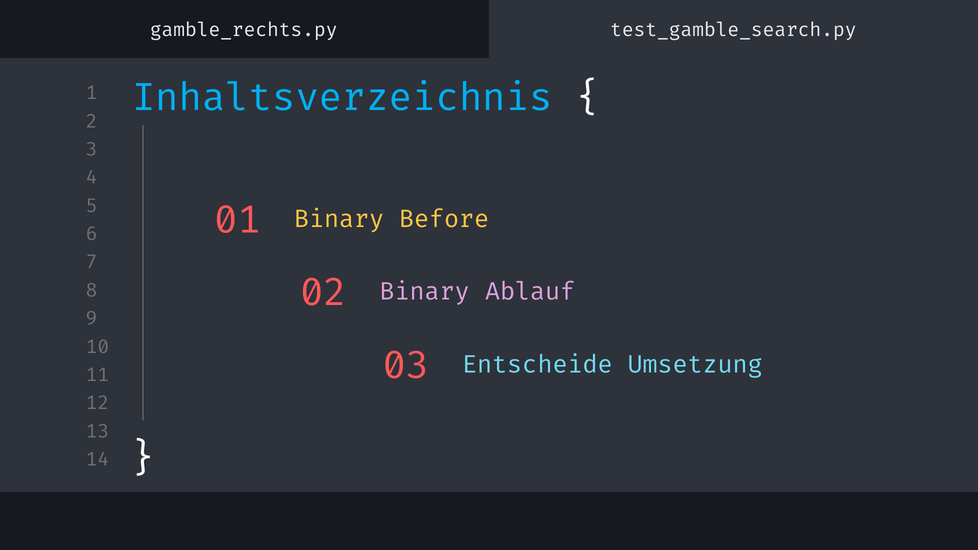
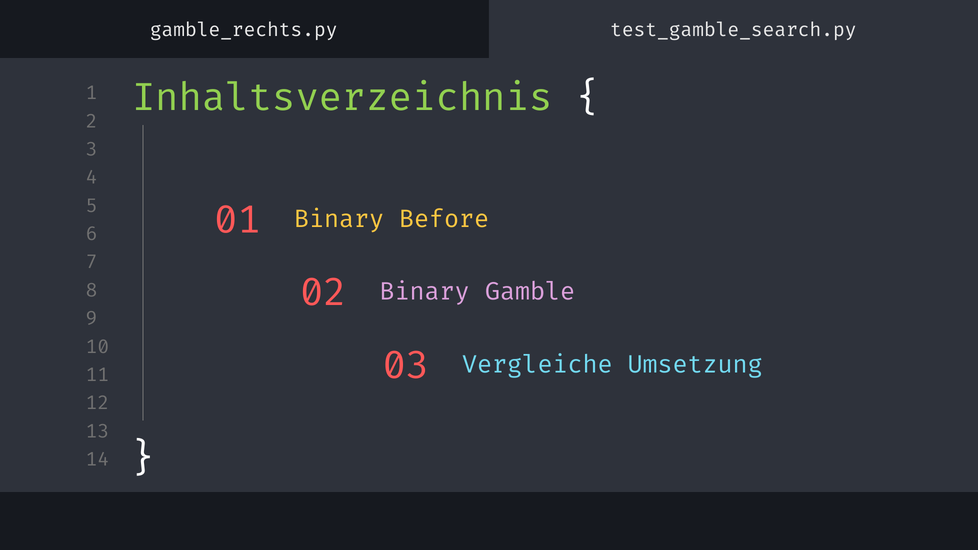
Inhaltsverzeichnis colour: light blue -> light green
Ablauf: Ablauf -> Gamble
Entscheide: Entscheide -> Vergleiche
